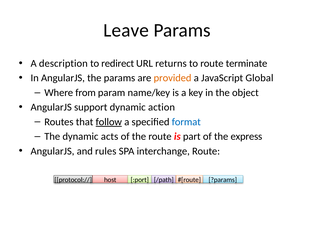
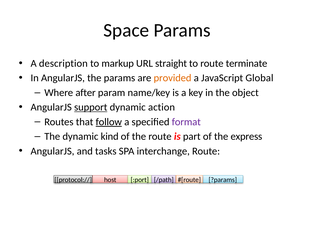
Leave: Leave -> Space
redirect: redirect -> markup
returns: returns -> straight
from: from -> after
support underline: none -> present
format colour: blue -> purple
acts: acts -> kind
rules: rules -> tasks
